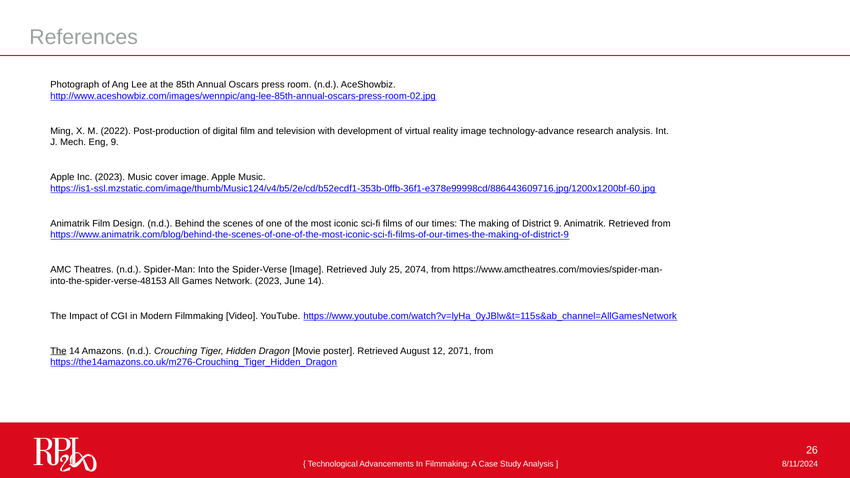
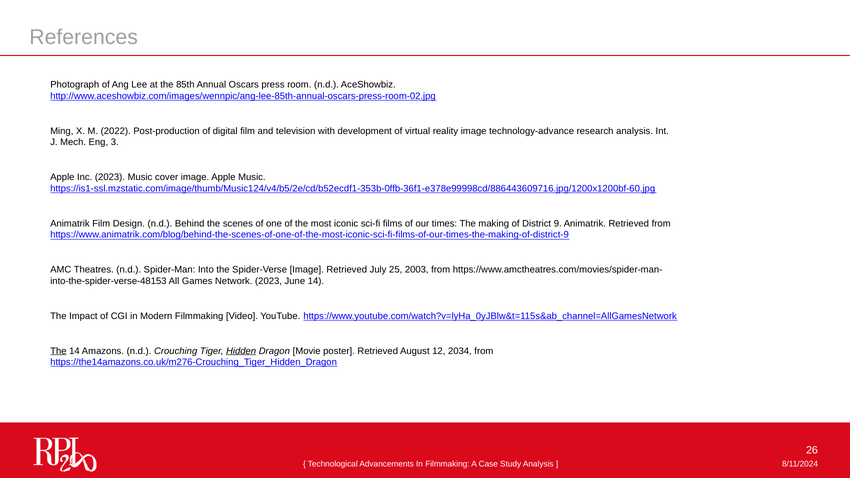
Eng 9: 9 -> 3
2074: 2074 -> 2003
Hidden underline: none -> present
2071: 2071 -> 2034
